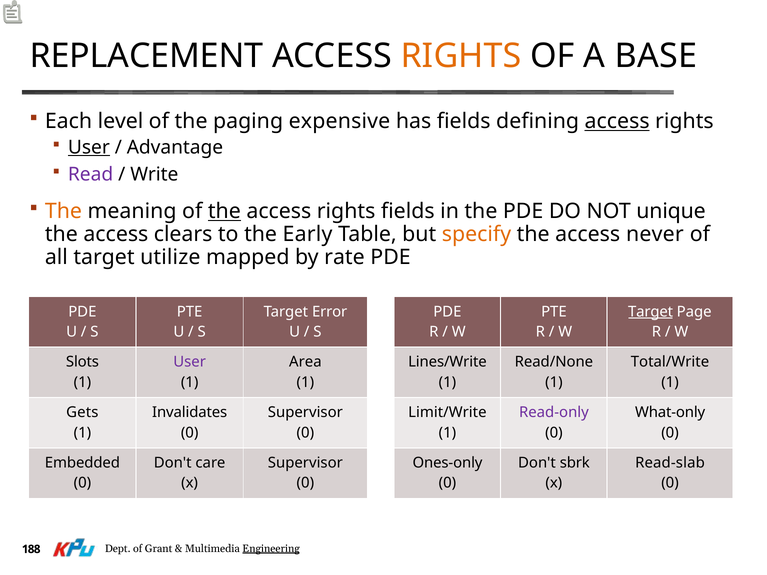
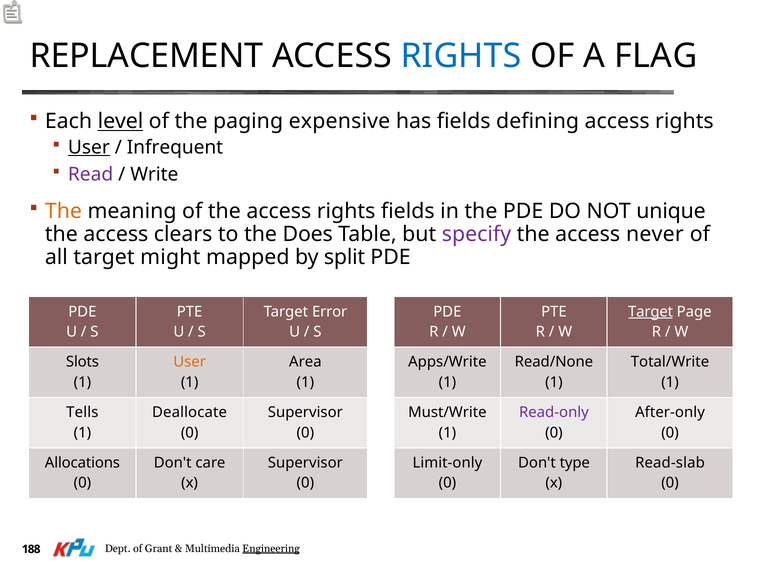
RIGHTS at (461, 56) colour: orange -> blue
BASE: BASE -> FLAG
level underline: none -> present
access at (617, 121) underline: present -> none
Advantage: Advantage -> Infrequent
the at (224, 211) underline: present -> none
Early: Early -> Does
specify colour: orange -> purple
utilize: utilize -> might
rate: rate -> split
User at (190, 362) colour: purple -> orange
Lines/Write: Lines/Write -> Apps/Write
Gets: Gets -> Tells
Invalidates: Invalidates -> Deallocate
Limit/Write: Limit/Write -> Must/Write
What-only: What-only -> After-only
Embedded: Embedded -> Allocations
Ones-only: Ones-only -> Limit-only
sbrk: sbrk -> type
